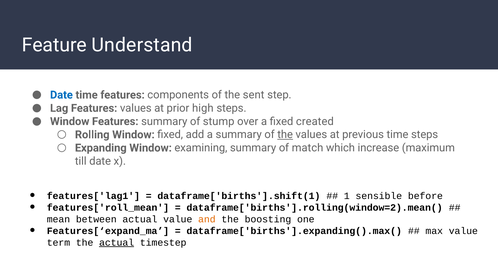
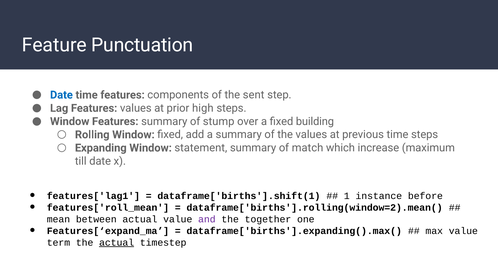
Understand: Understand -> Punctuation
created: created -> building
the at (285, 135) underline: present -> none
examining: examining -> statement
sensible: sensible -> instance
and colour: orange -> purple
boosting: boosting -> together
